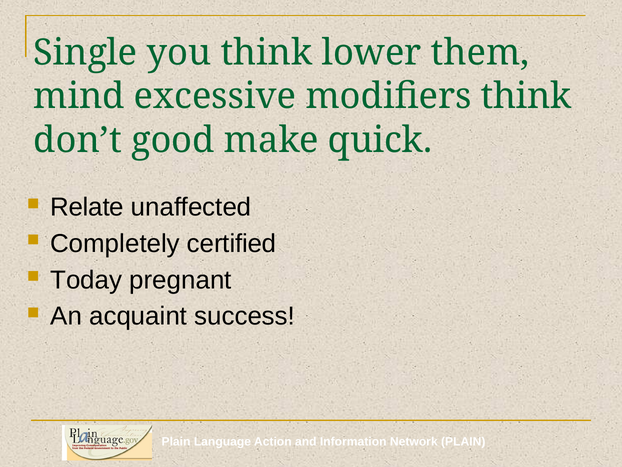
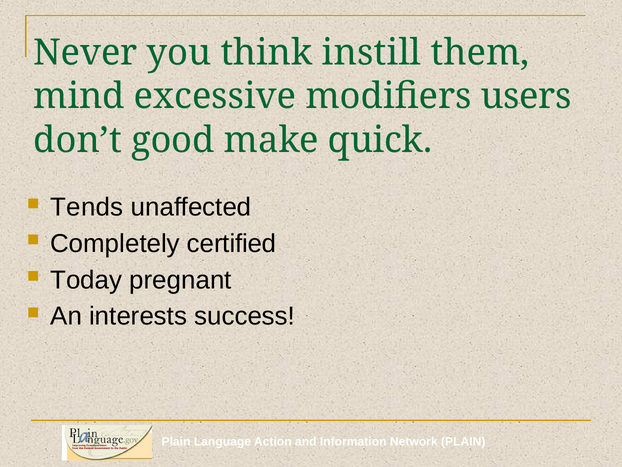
Single: Single -> Never
lower: lower -> instill
modifiers think: think -> users
Relate: Relate -> Tends
acquaint: acquaint -> interests
